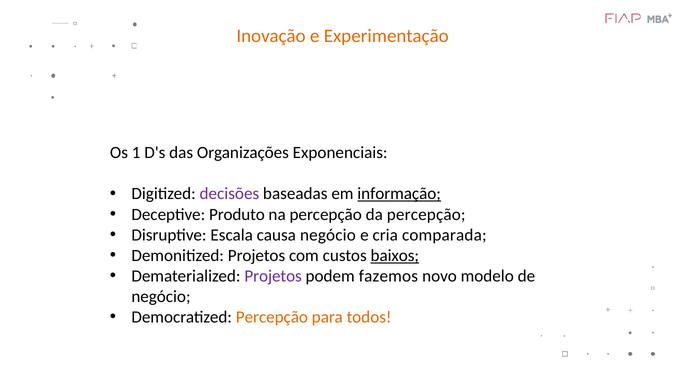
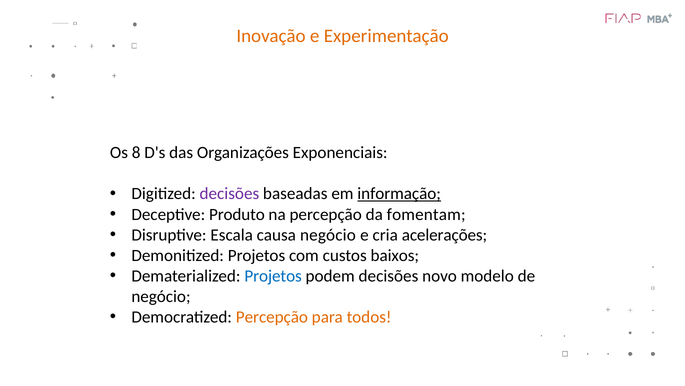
1: 1 -> 8
da percepção: percepção -> fomentam
comparada: comparada -> acelerações
baixos underline: present -> none
Projetos at (273, 276) colour: purple -> blue
podem fazemos: fazemos -> decisões
